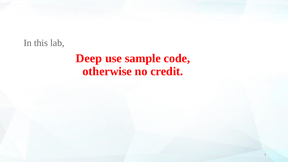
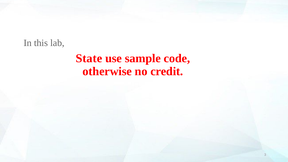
Deep: Deep -> State
